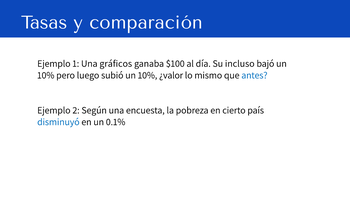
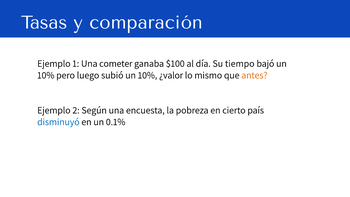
gráficos: gráficos -> cometer
incluso: incluso -> tiempo
antes colour: blue -> orange
